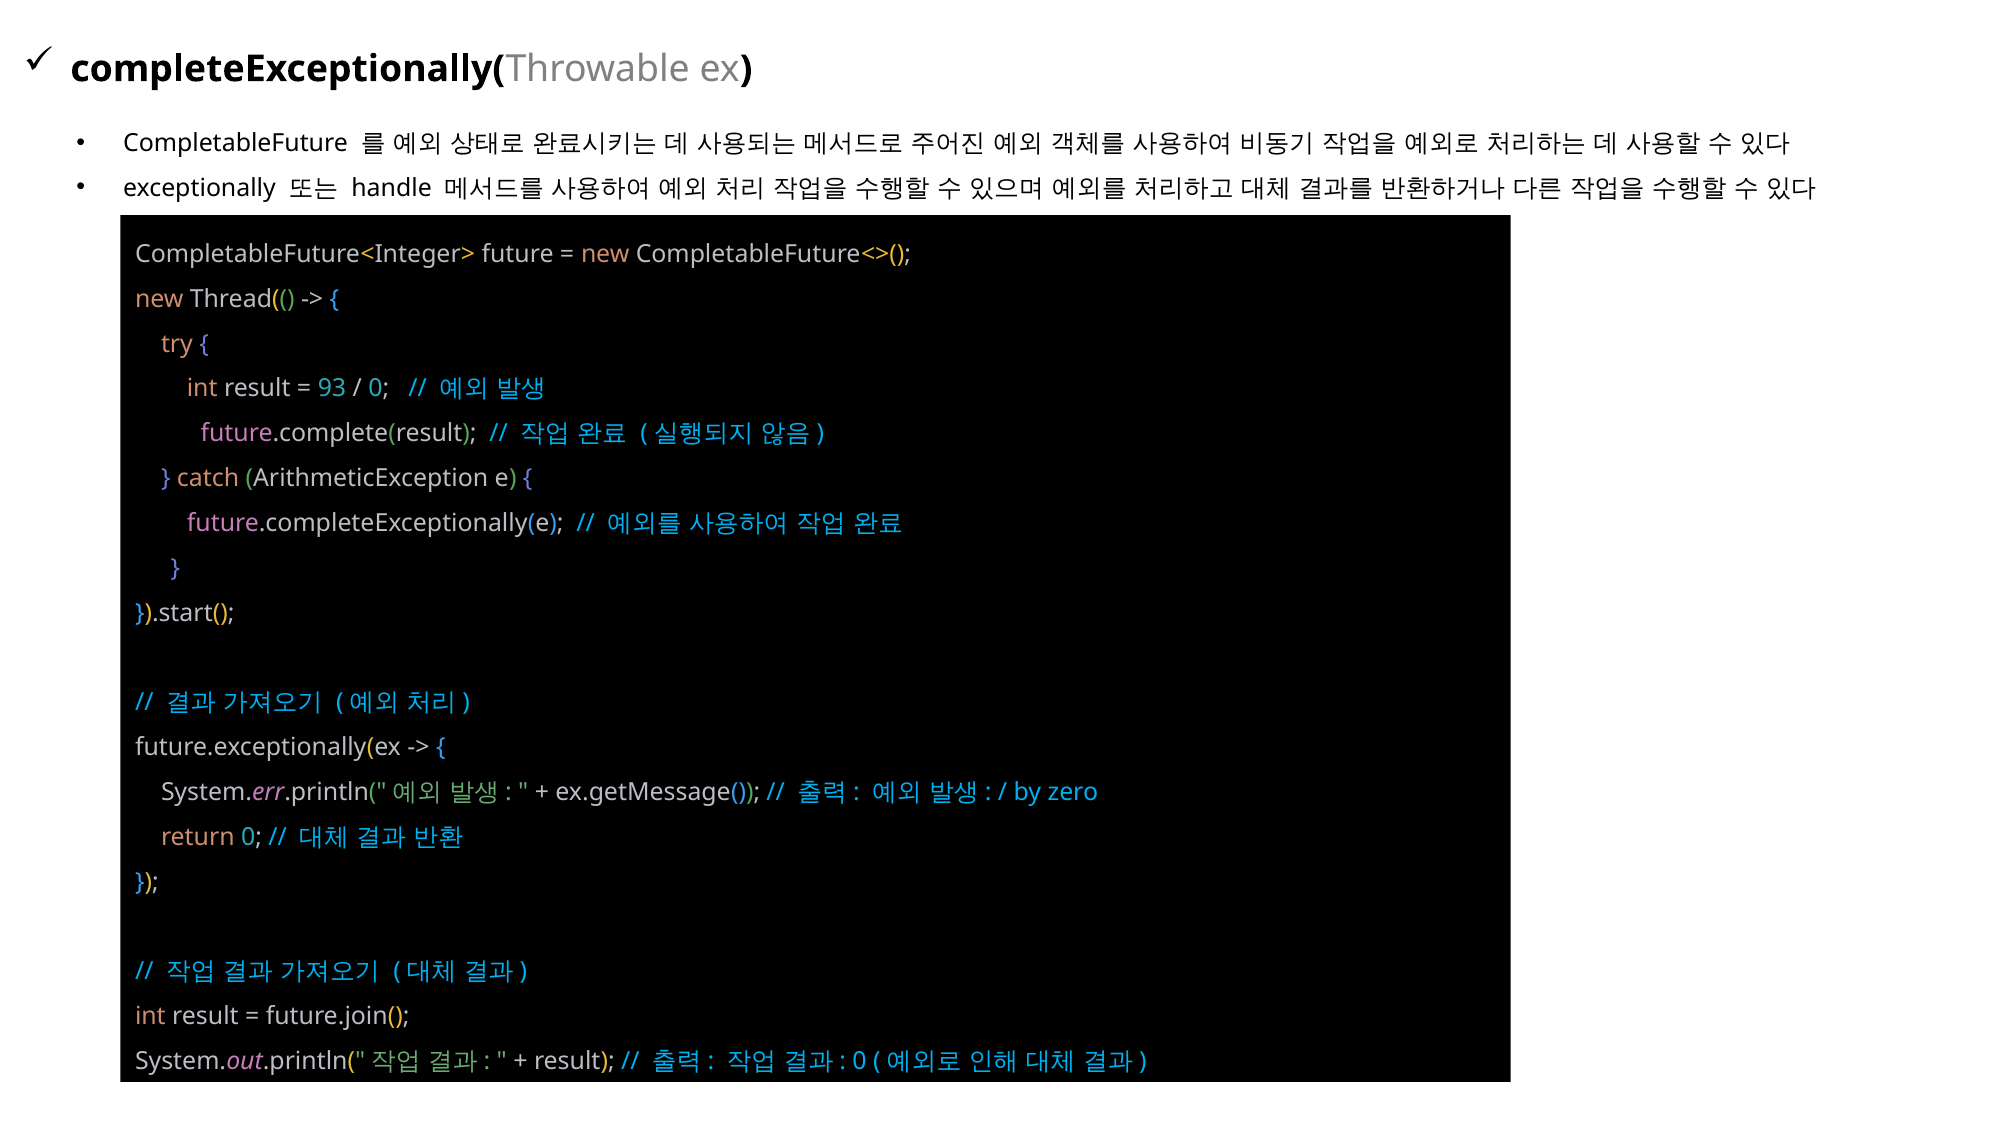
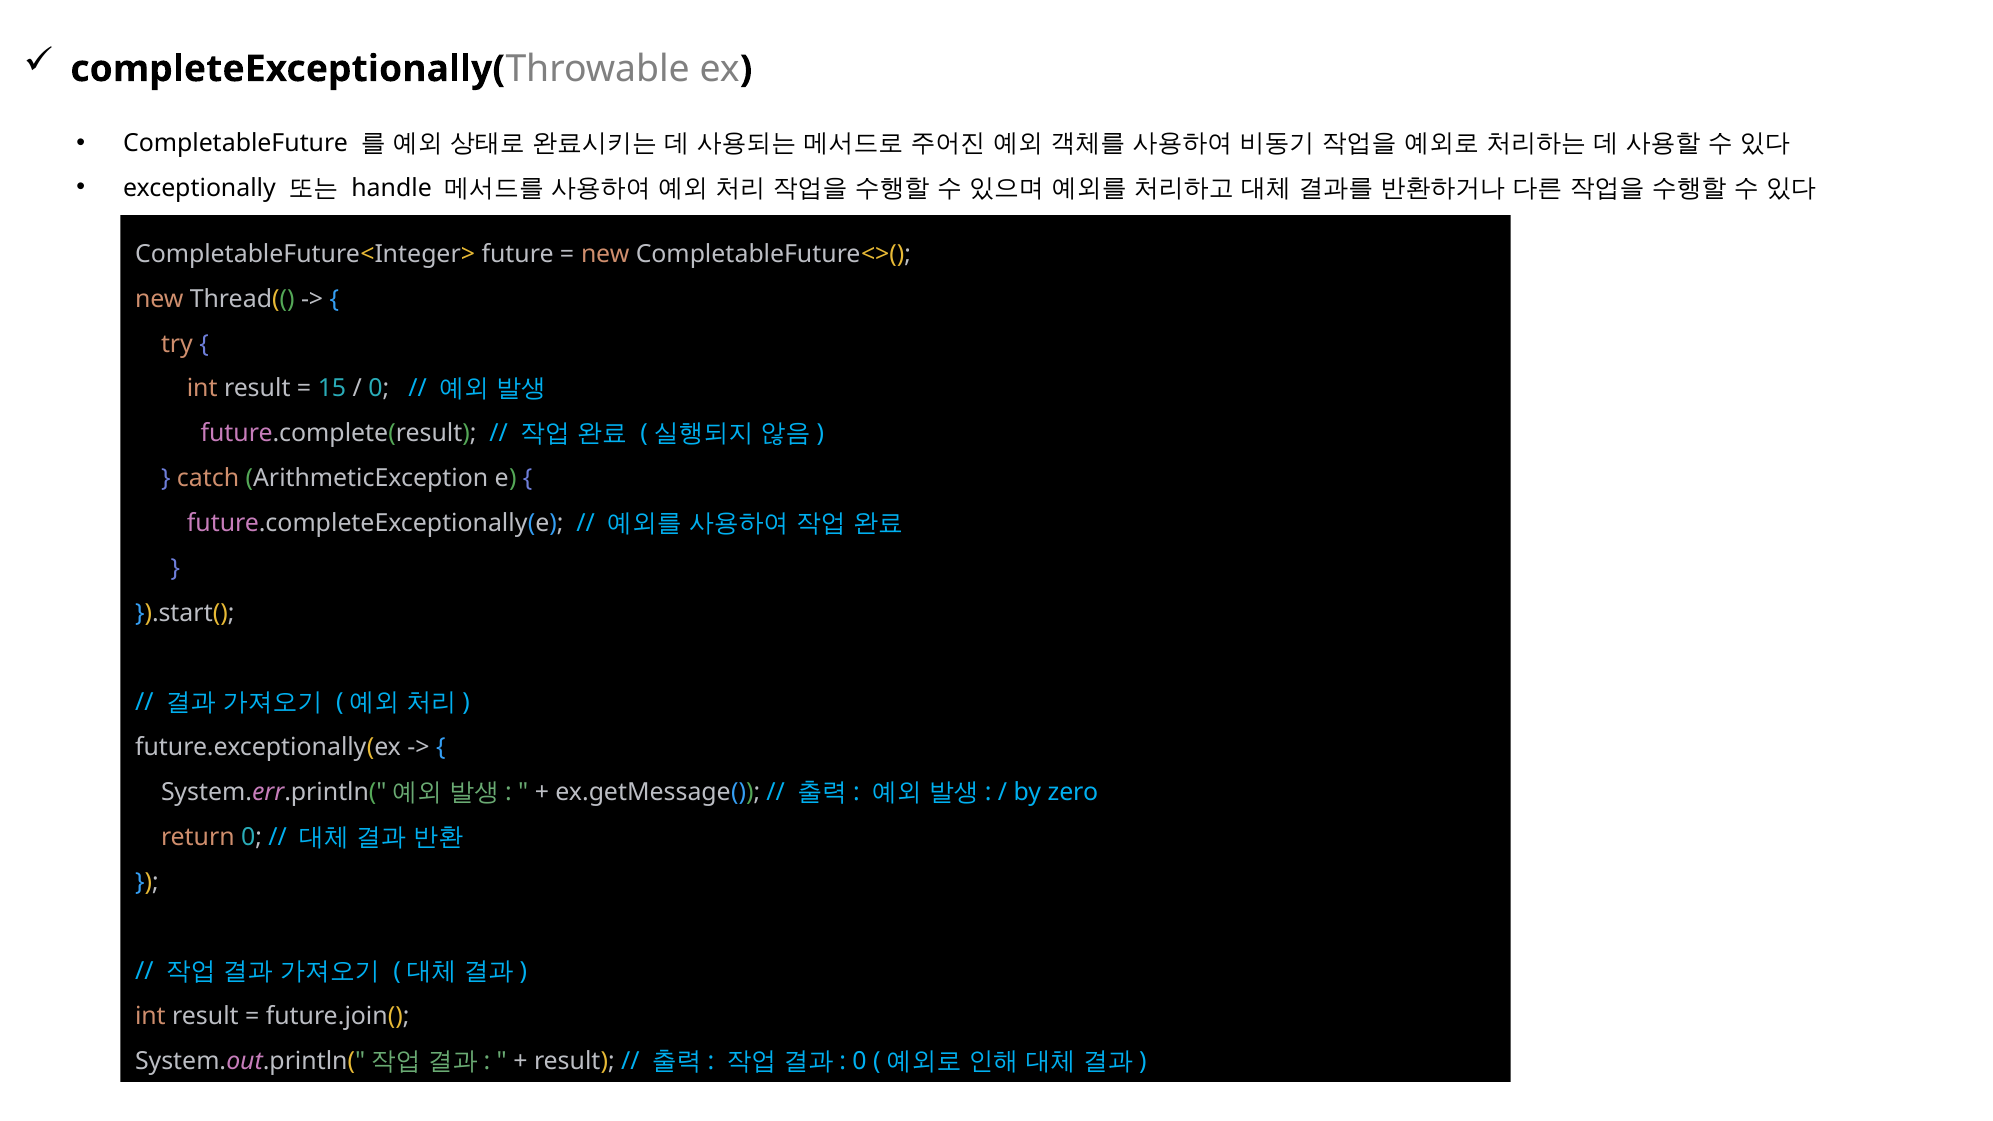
93: 93 -> 15
